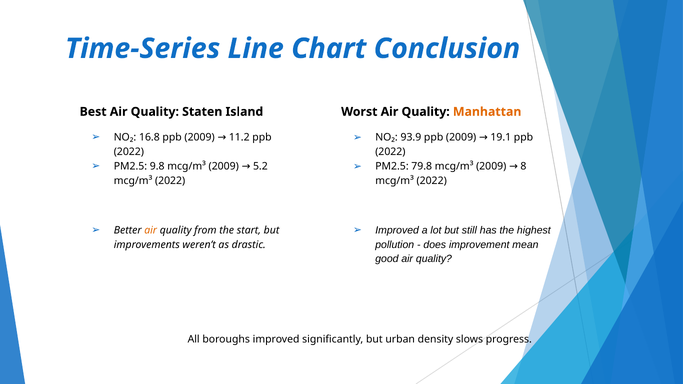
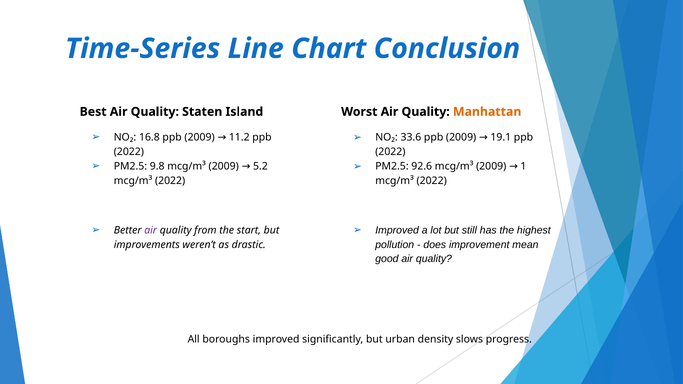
93.9: 93.9 -> 33.6
79.8: 79.8 -> 92.6
8: 8 -> 1
air at (151, 230) colour: orange -> purple
